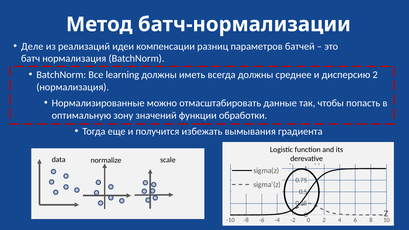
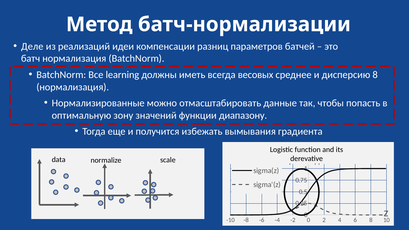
всегда должны: должны -> весовых
дисперсию 2: 2 -> 8
обработки: обработки -> диапазону
